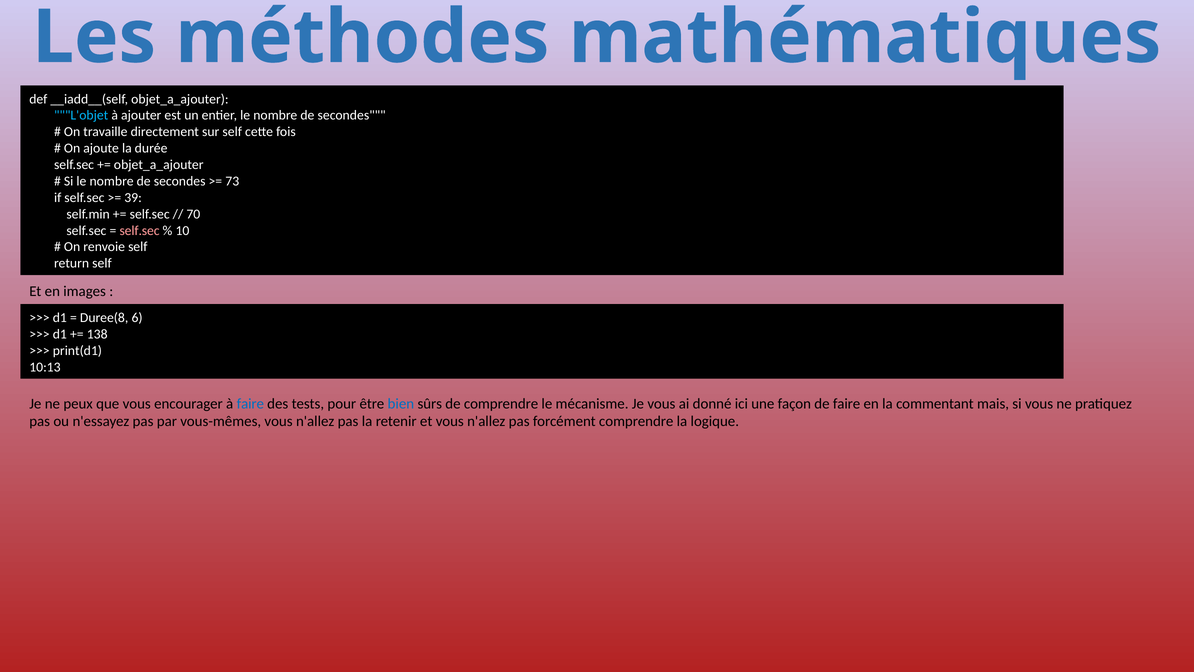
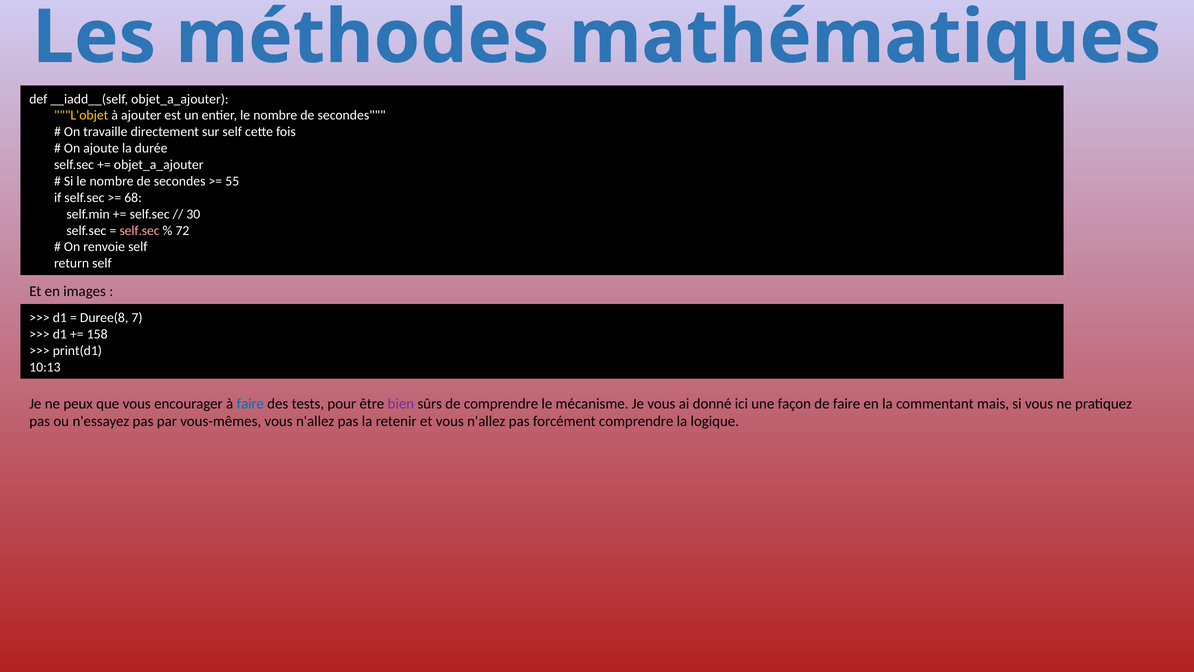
L'objet colour: light blue -> yellow
73: 73 -> 55
39: 39 -> 68
70: 70 -> 30
10: 10 -> 72
6: 6 -> 7
138: 138 -> 158
bien colour: blue -> purple
